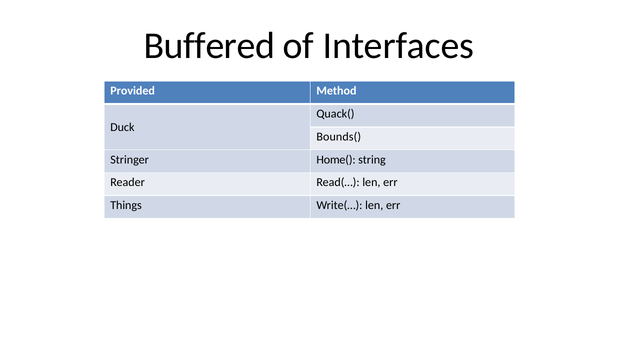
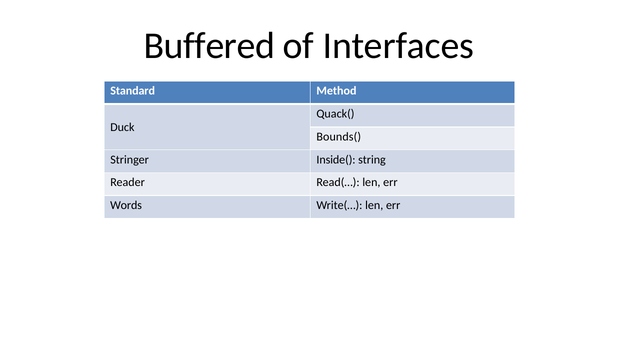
Provided: Provided -> Standard
Home(: Home( -> Inside(
Things: Things -> Words
